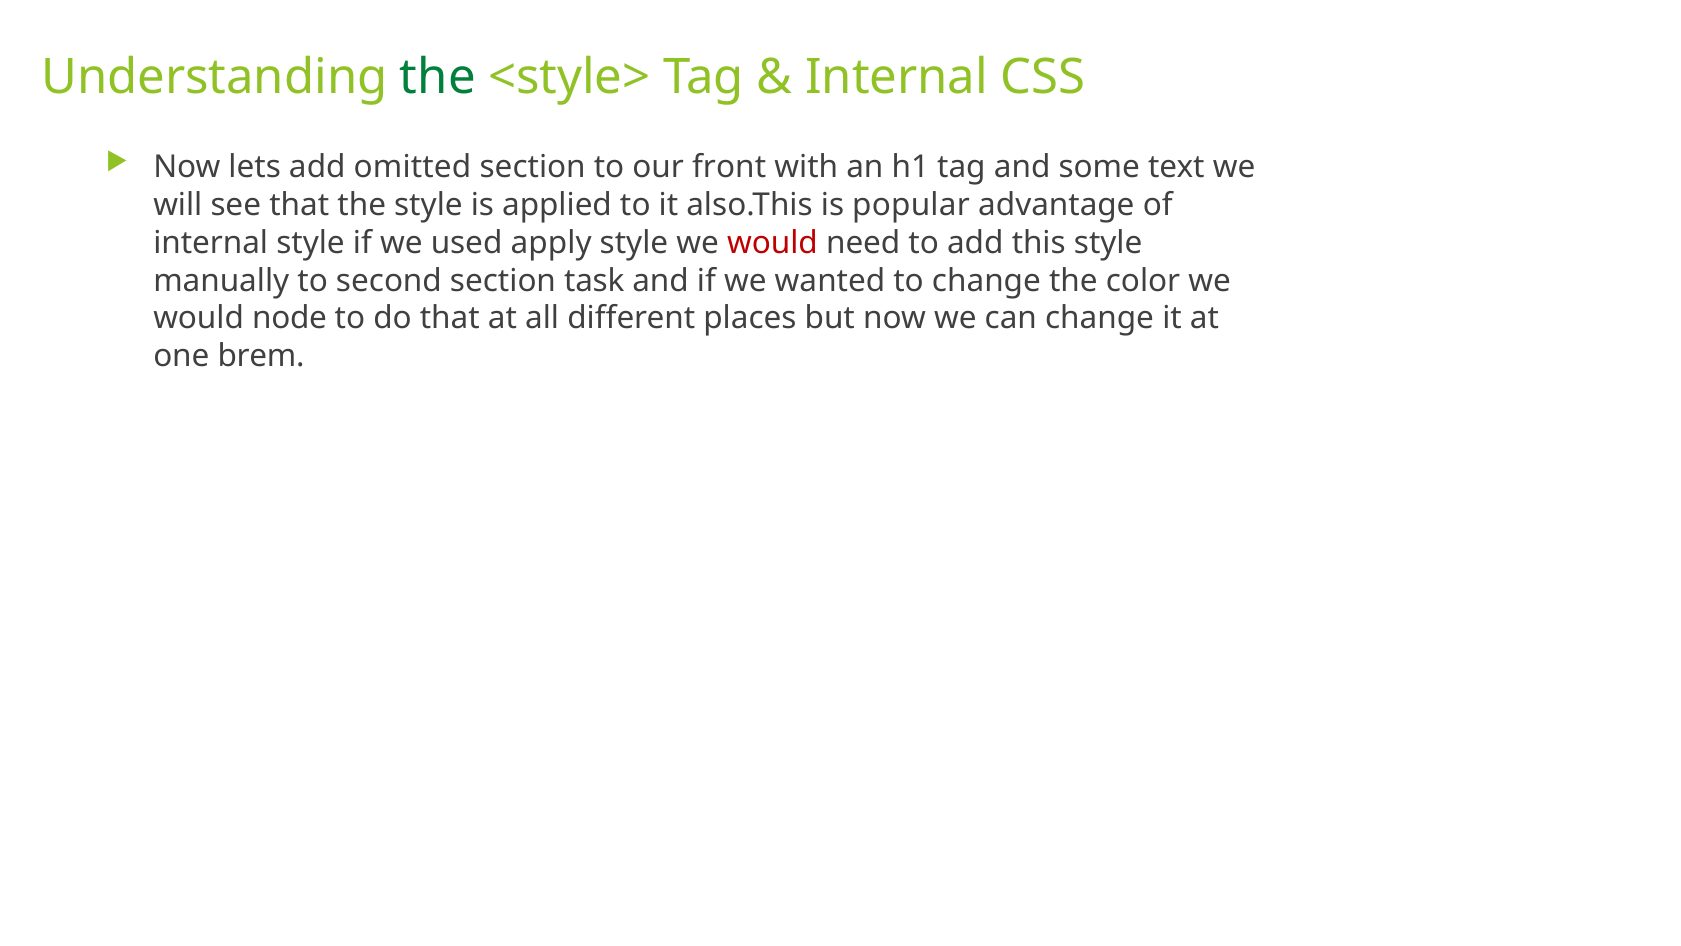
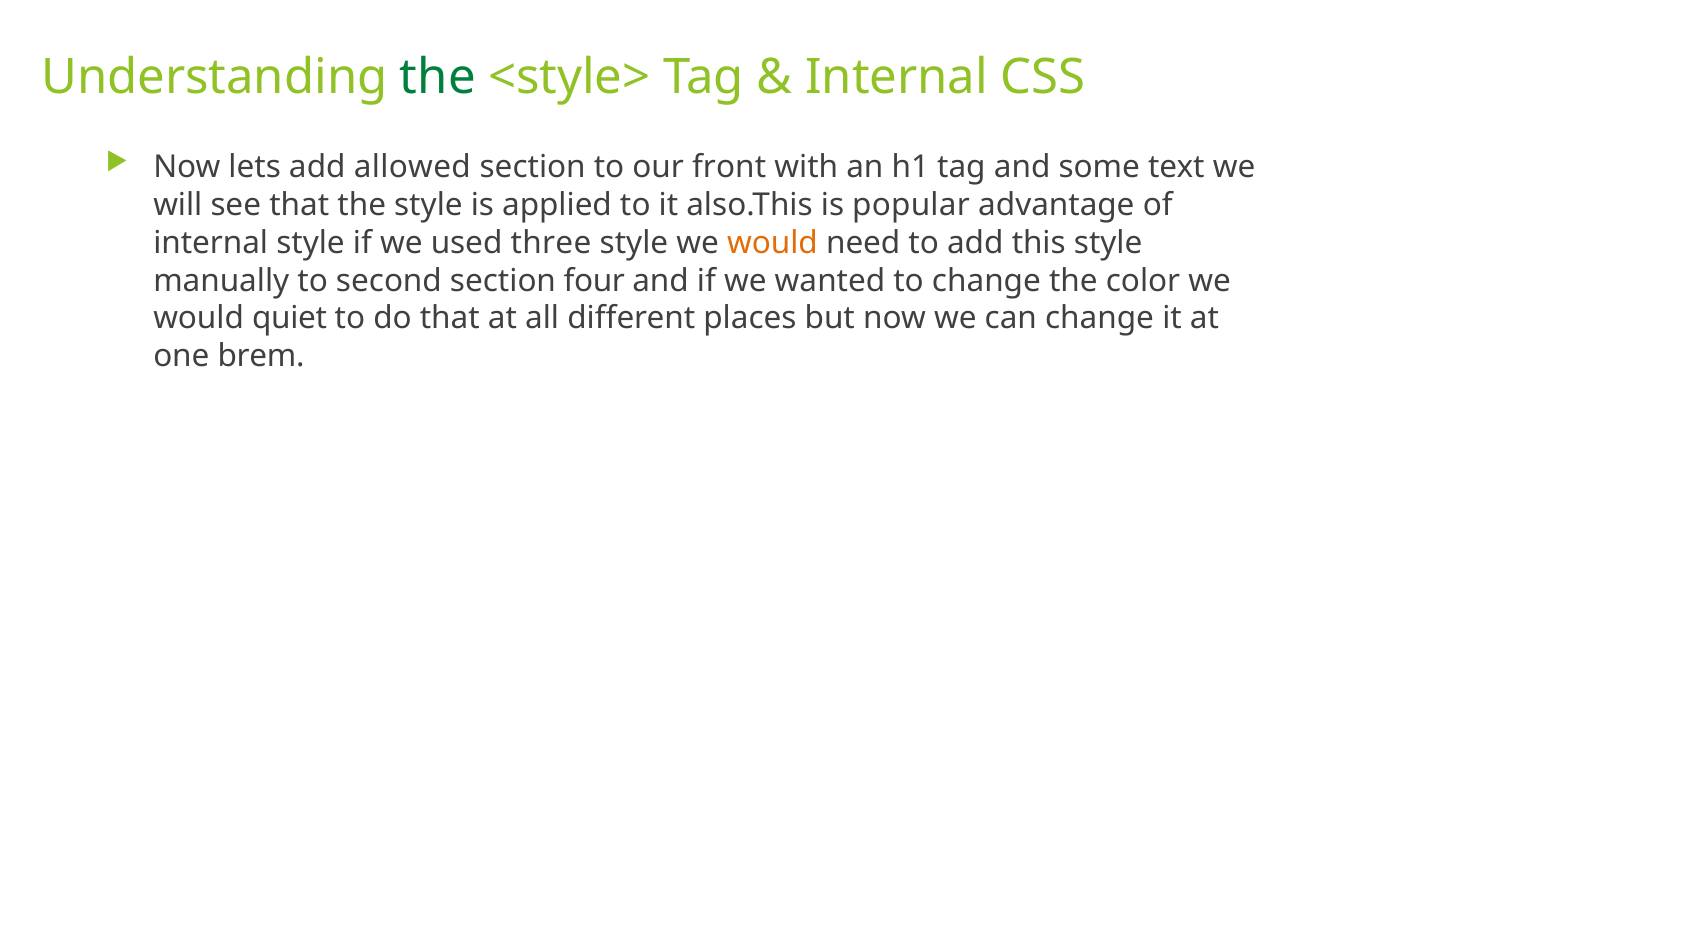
omitted: omitted -> allowed
apply: apply -> three
would at (772, 243) colour: red -> orange
task: task -> four
node: node -> quiet
